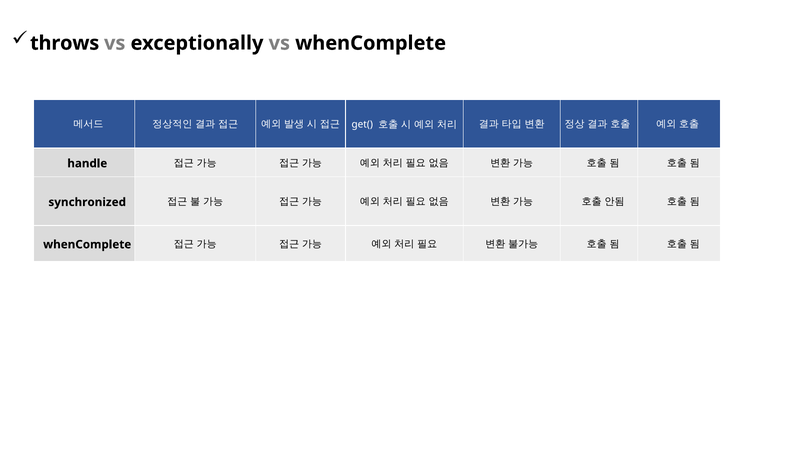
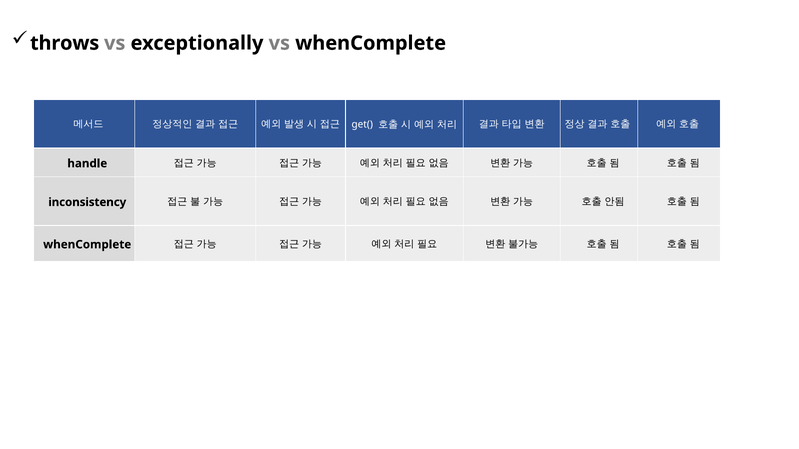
synchronized: synchronized -> inconsistency
